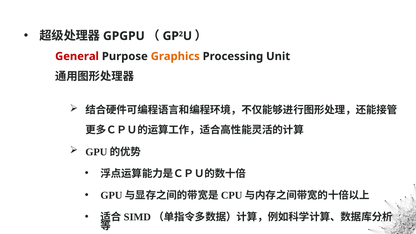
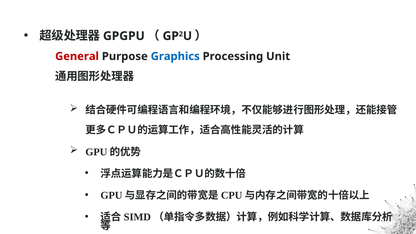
Graphics colour: orange -> blue
